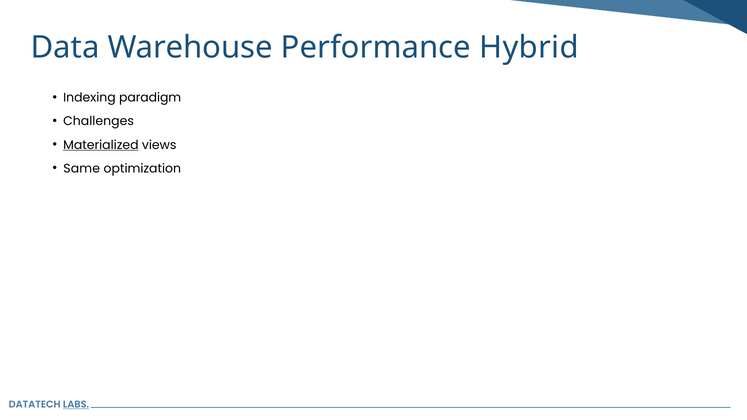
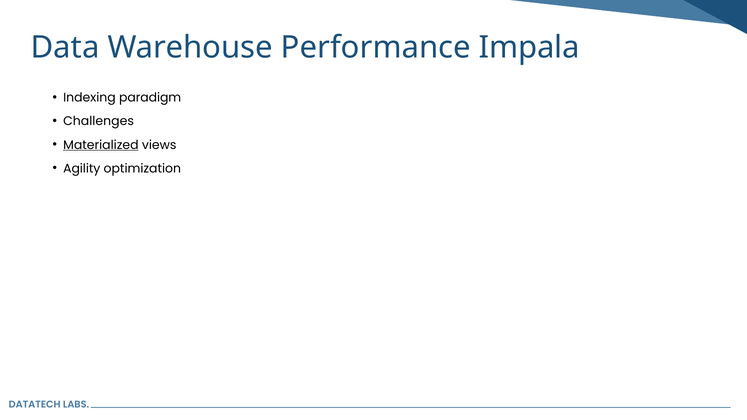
Hybrid: Hybrid -> Impala
Same: Same -> Agility
LABS underline: present -> none
